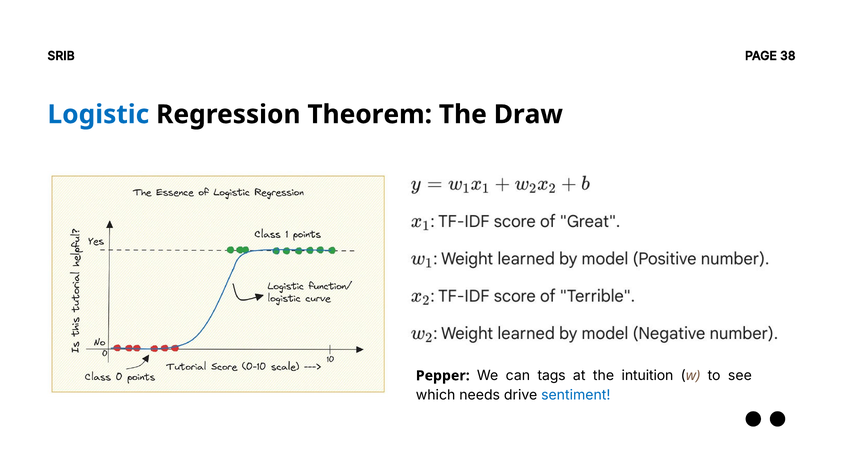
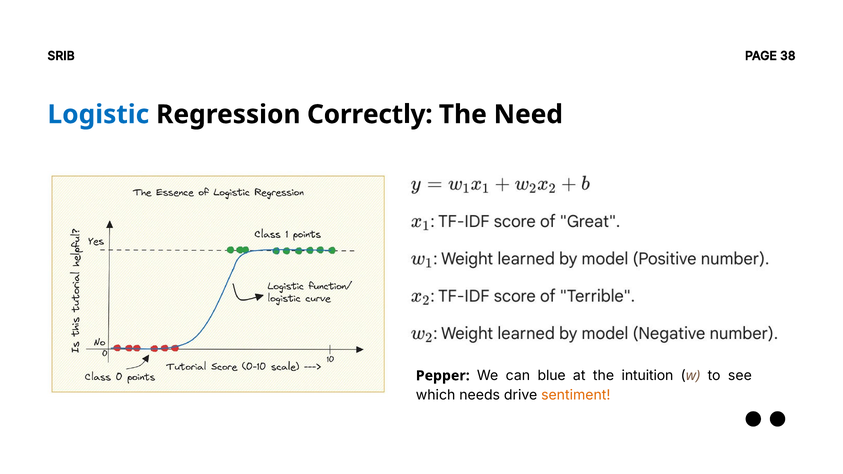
Theorem: Theorem -> Correctly
Draw: Draw -> Need
tags: tags -> blue
sentiment colour: blue -> orange
